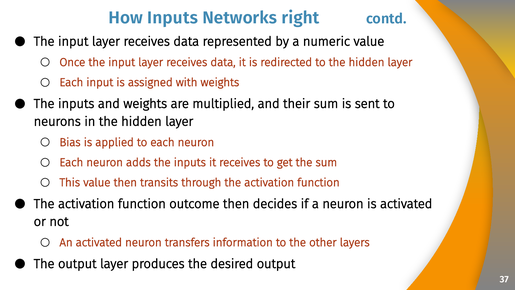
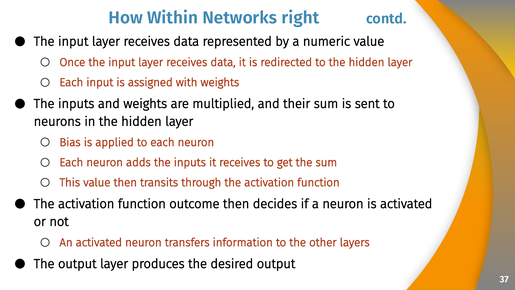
How Inputs: Inputs -> Within
